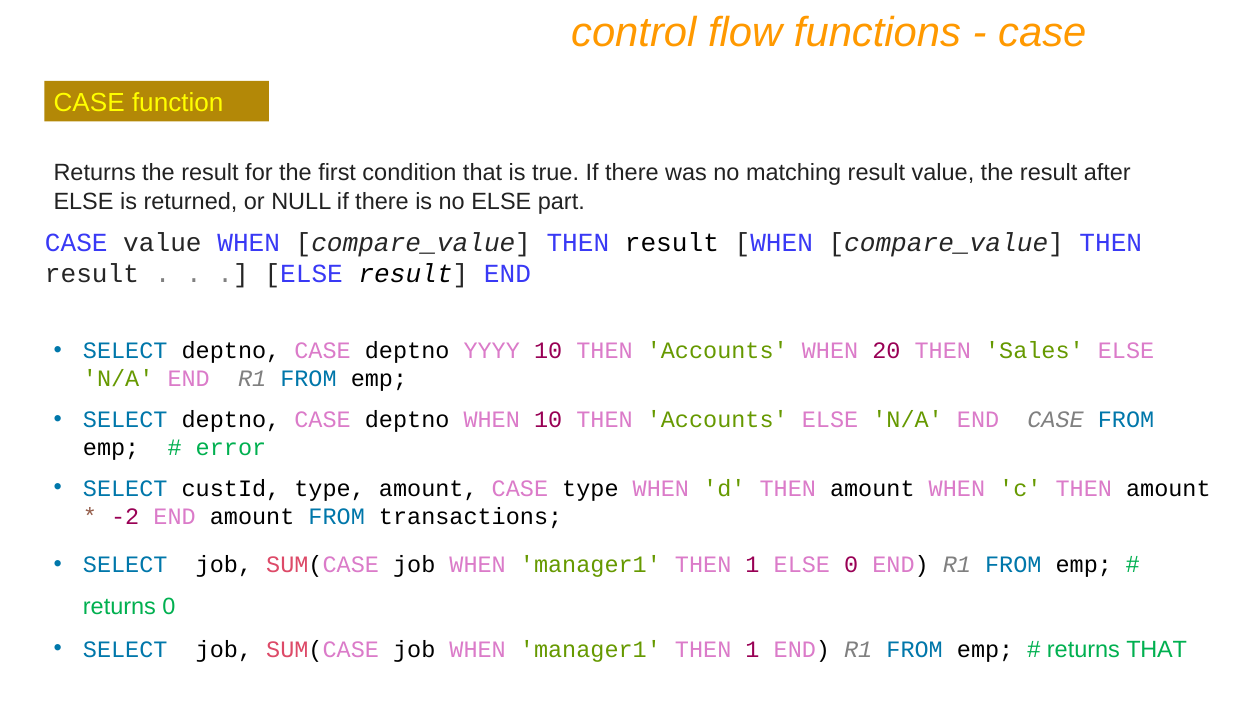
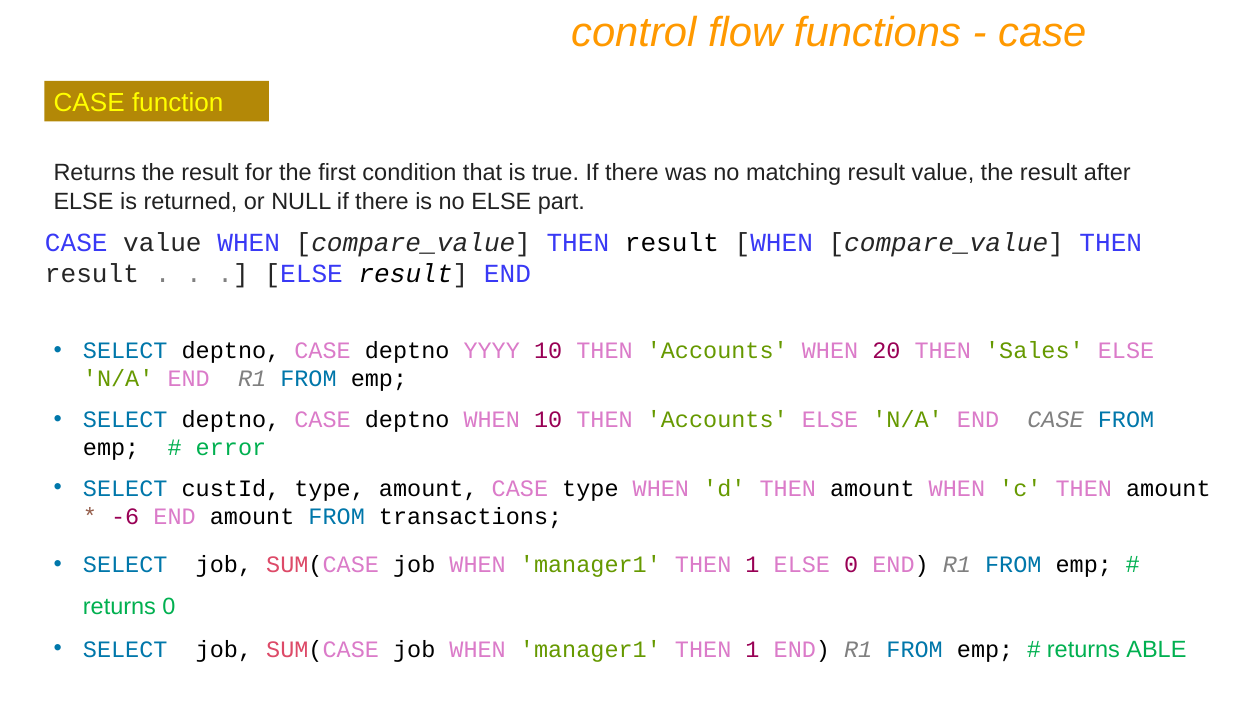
-2: -2 -> -6
returns THAT: THAT -> ABLE
